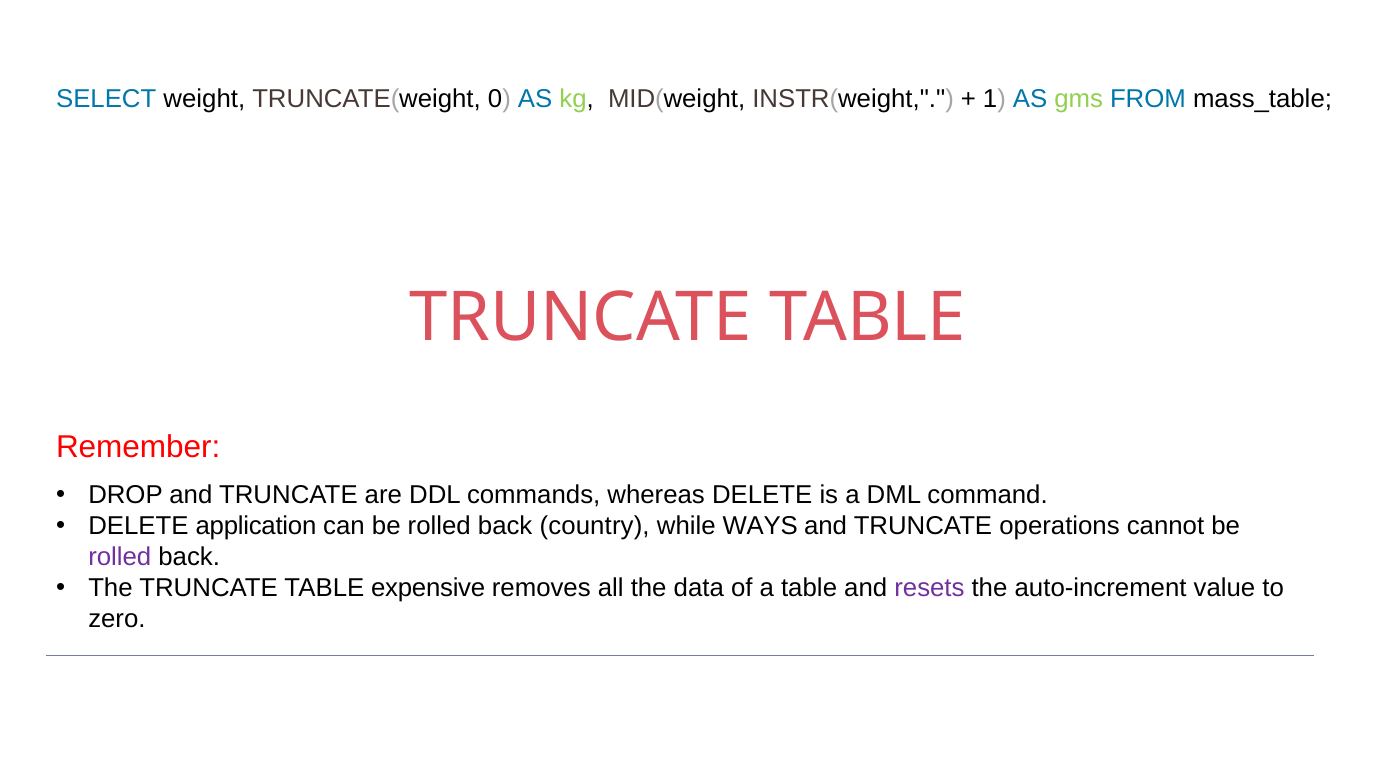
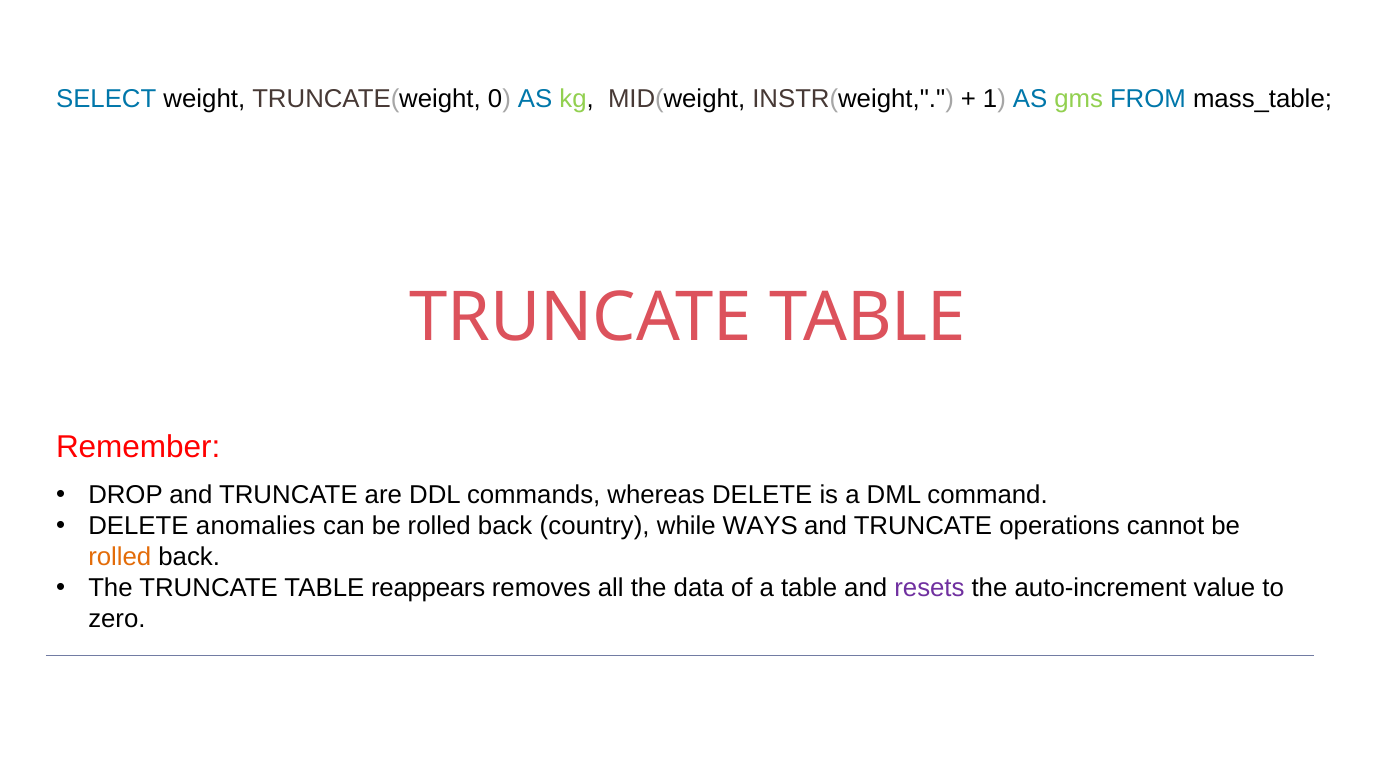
application: application -> anomalies
rolled at (120, 557) colour: purple -> orange
expensive: expensive -> reappears
